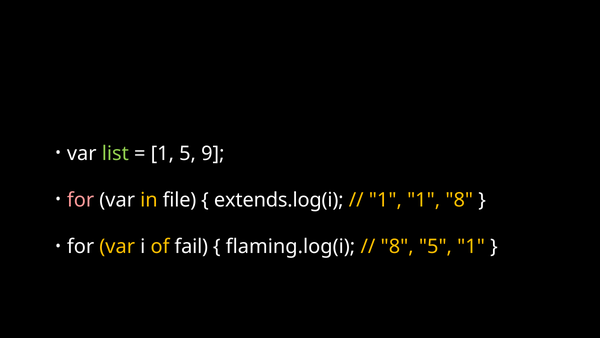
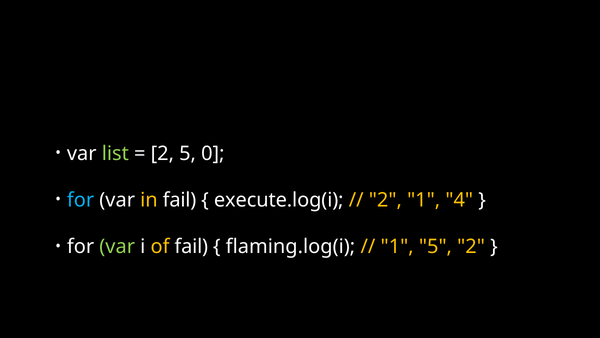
1 at (162, 153): 1 -> 2
9: 9 -> 0
for at (81, 200) colour: pink -> light blue
in file: file -> fail
extends.log(i: extends.log(i -> execute.log(i
1 at (385, 200): 1 -> 2
1 8: 8 -> 4
var at (117, 246) colour: yellow -> light green
8 at (397, 246): 8 -> 1
5 1: 1 -> 2
